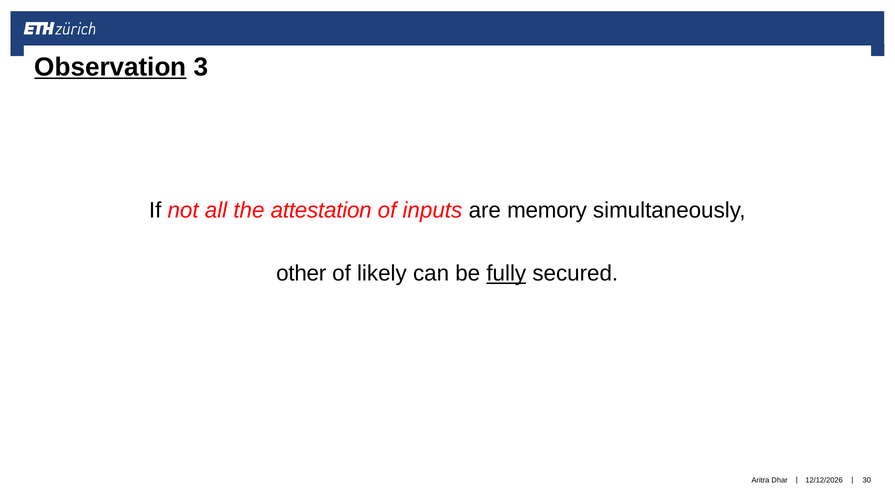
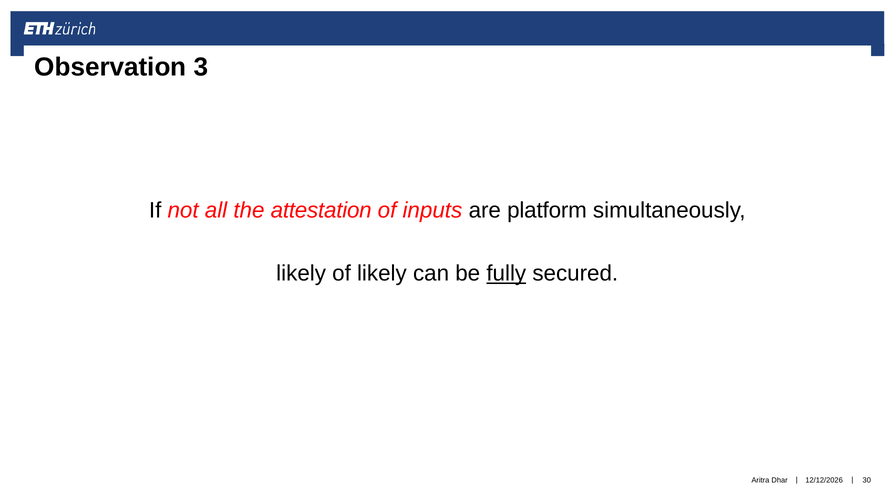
Observation underline: present -> none
memory: memory -> platform
other at (301, 274): other -> likely
